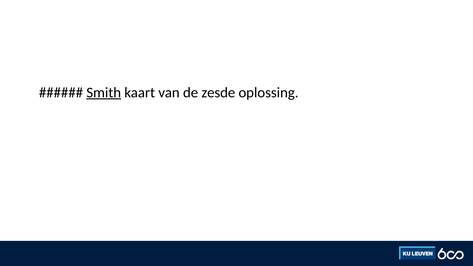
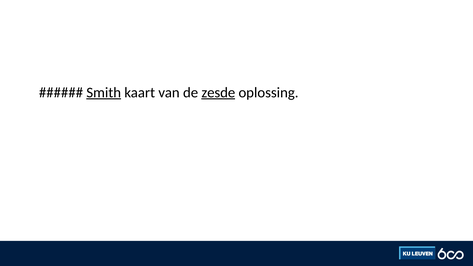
zesde underline: none -> present
